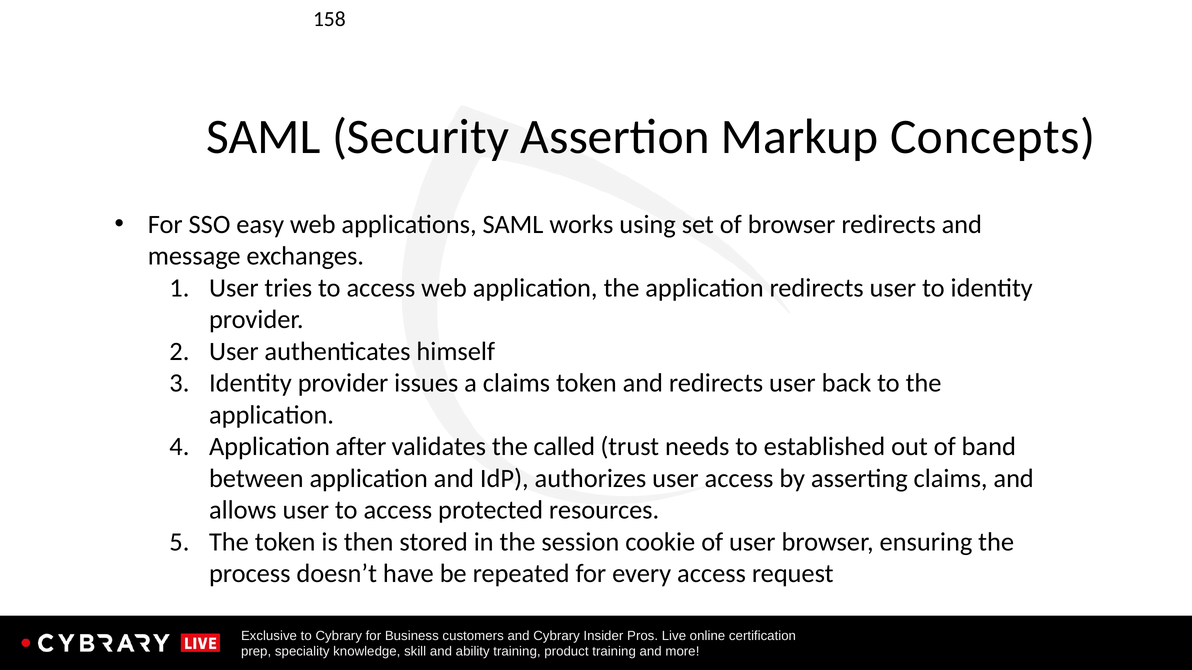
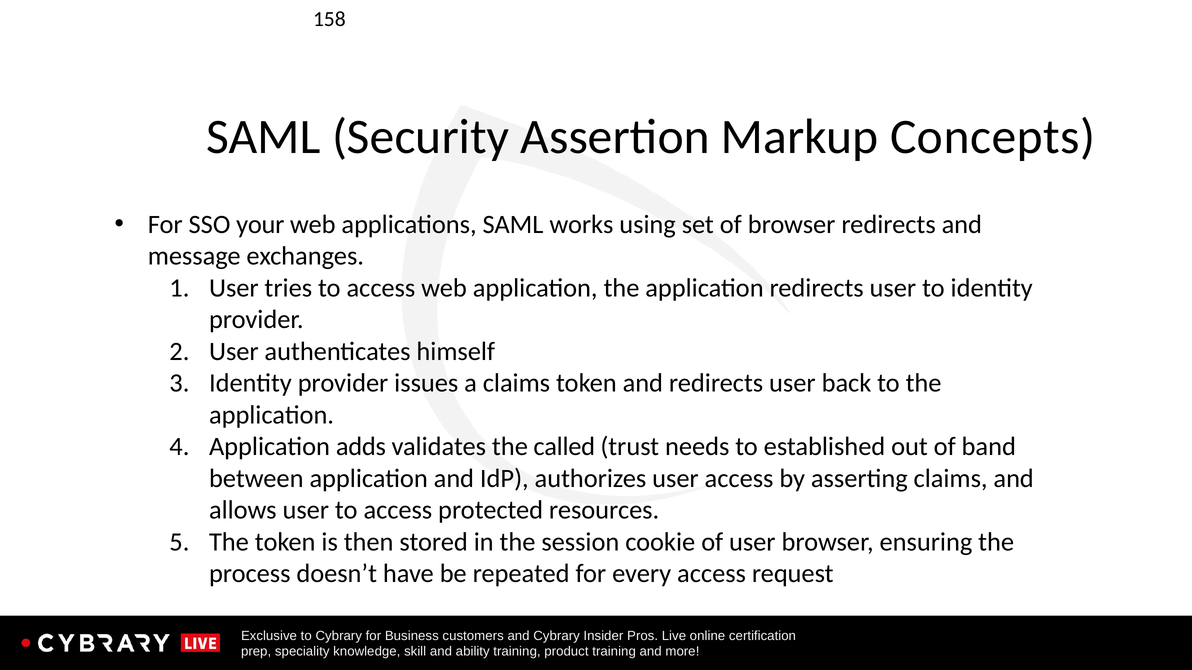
easy: easy -> your
after: after -> adds
